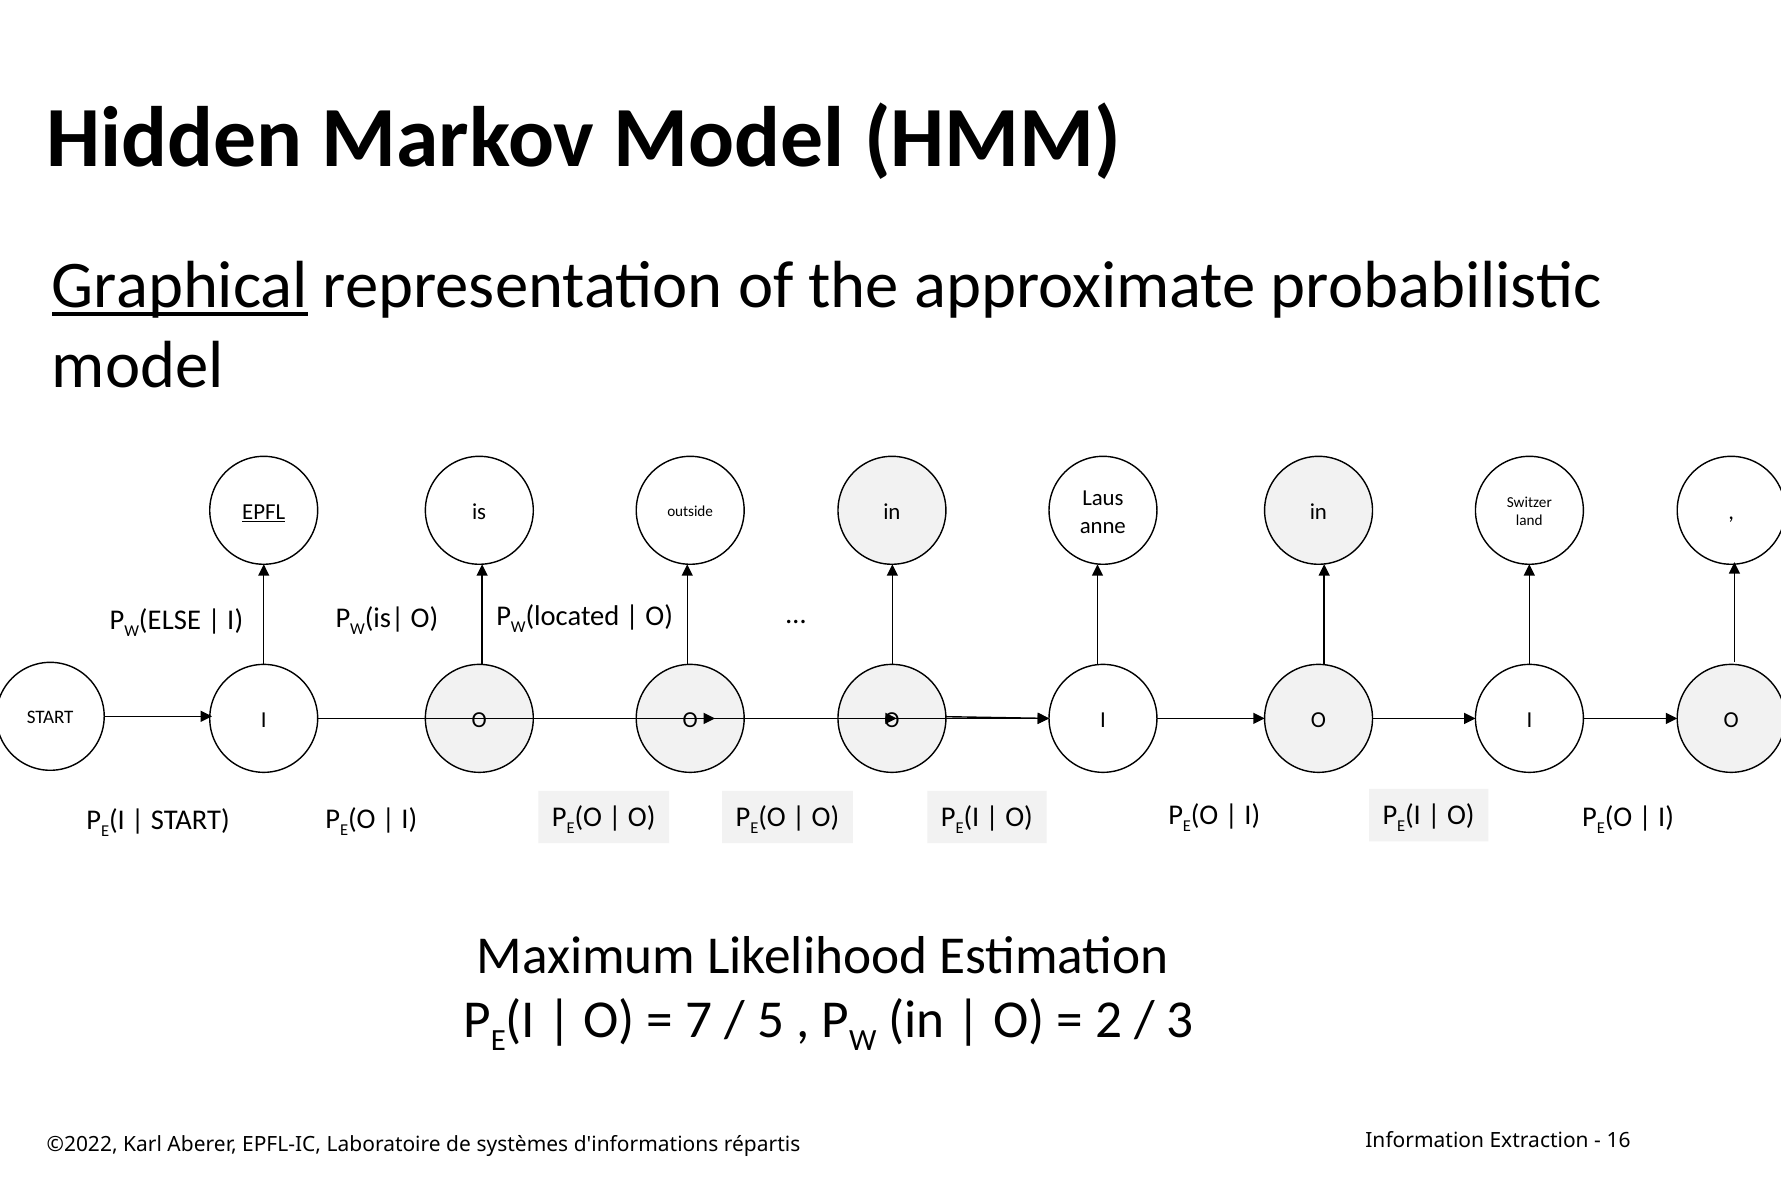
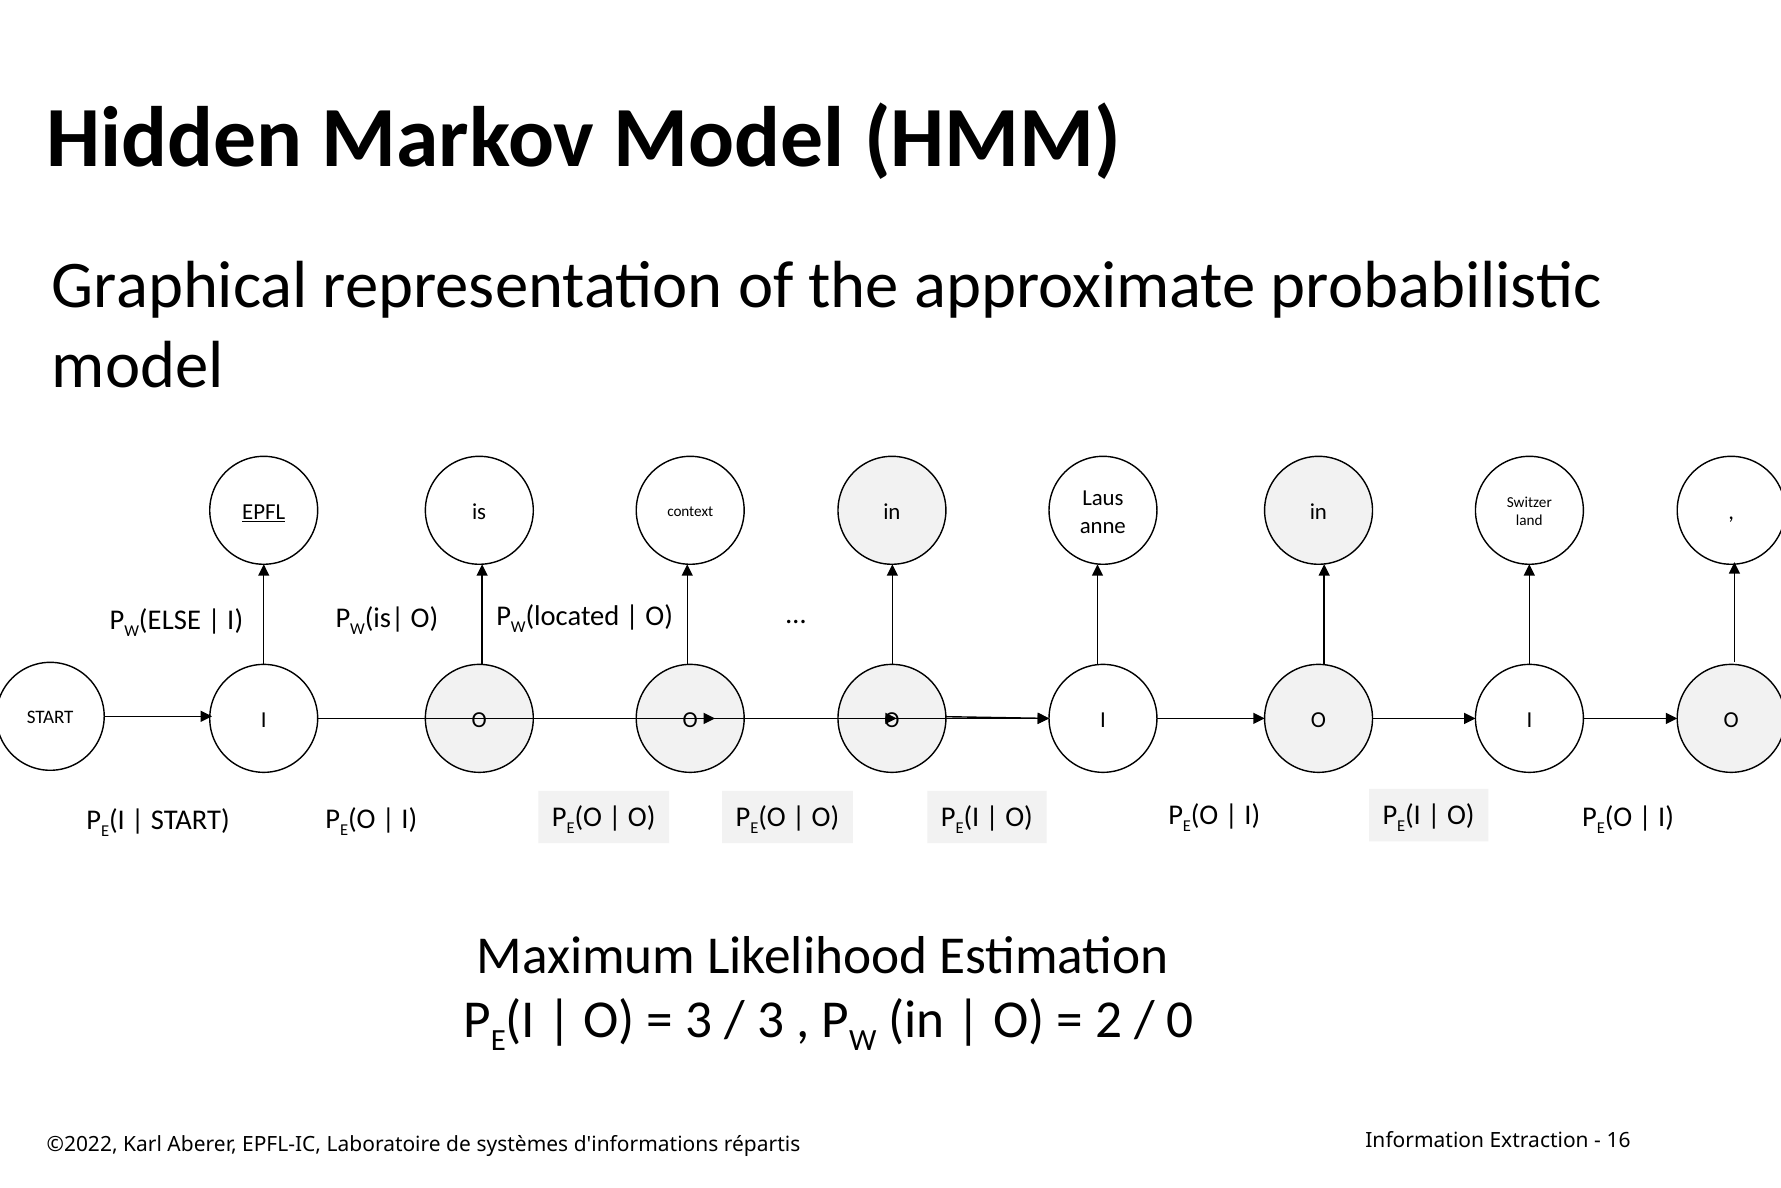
Graphical underline: present -> none
outside: outside -> context
7 at (699, 1019): 7 -> 3
5 at (771, 1019): 5 -> 3
3: 3 -> 0
